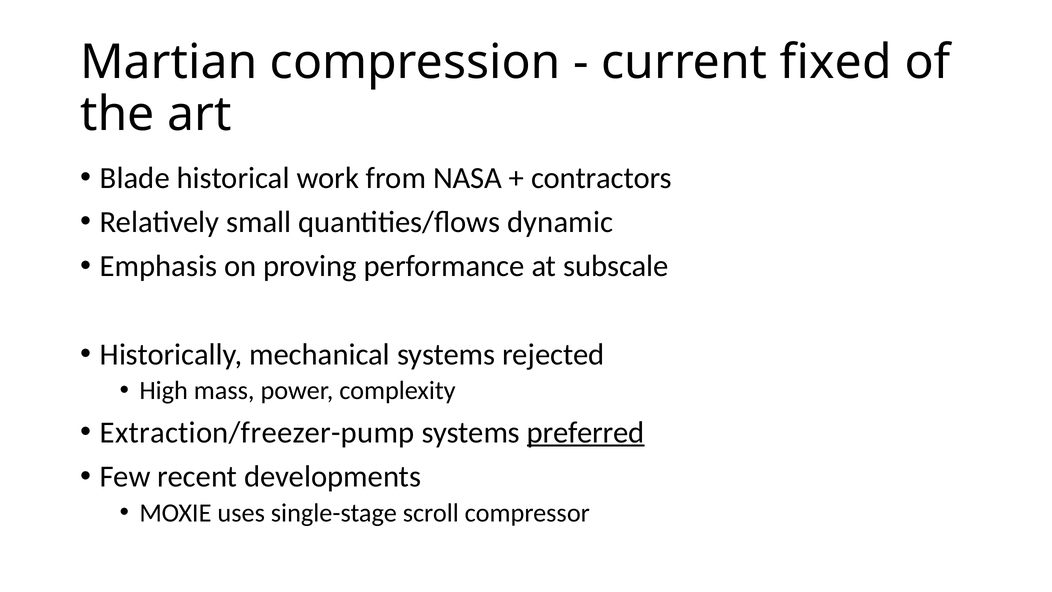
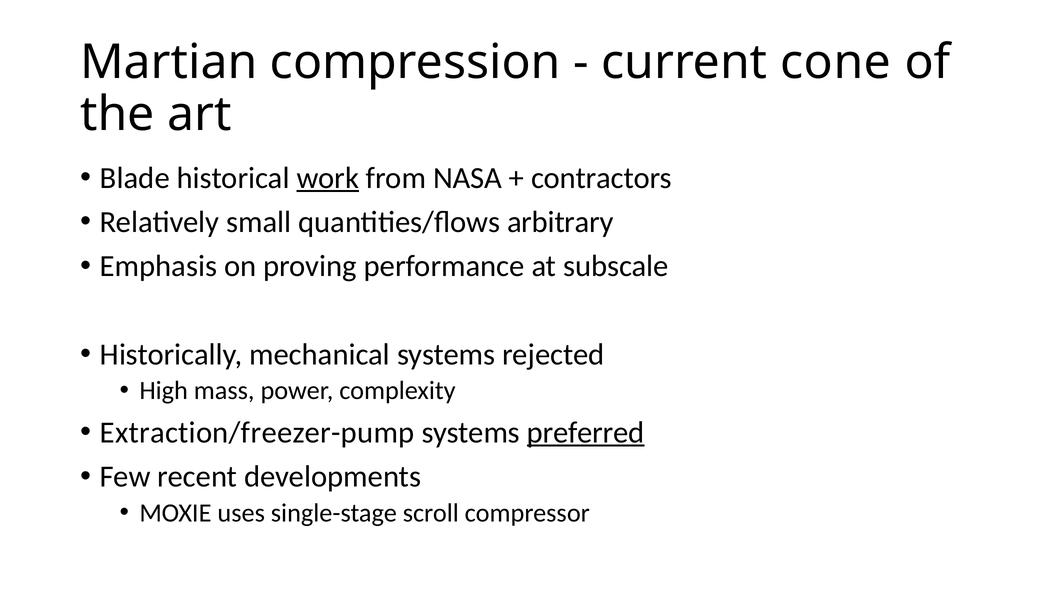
fixed: fixed -> cone
work underline: none -> present
dynamic: dynamic -> arbitrary
